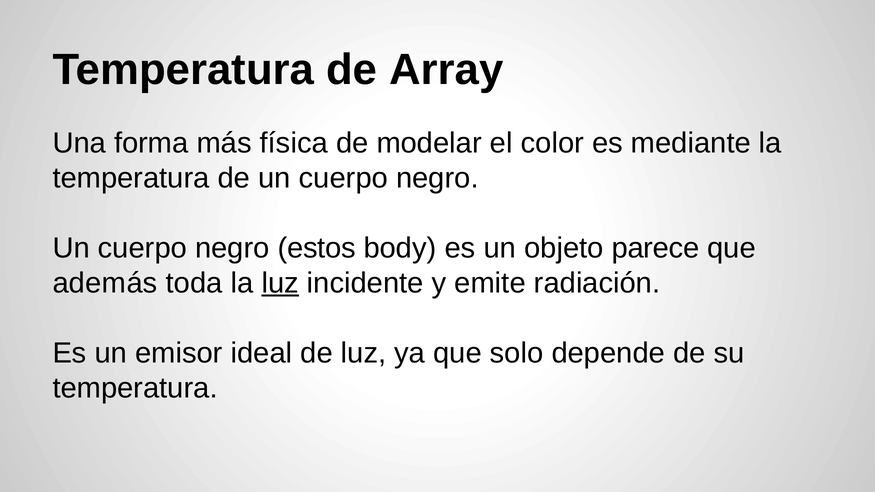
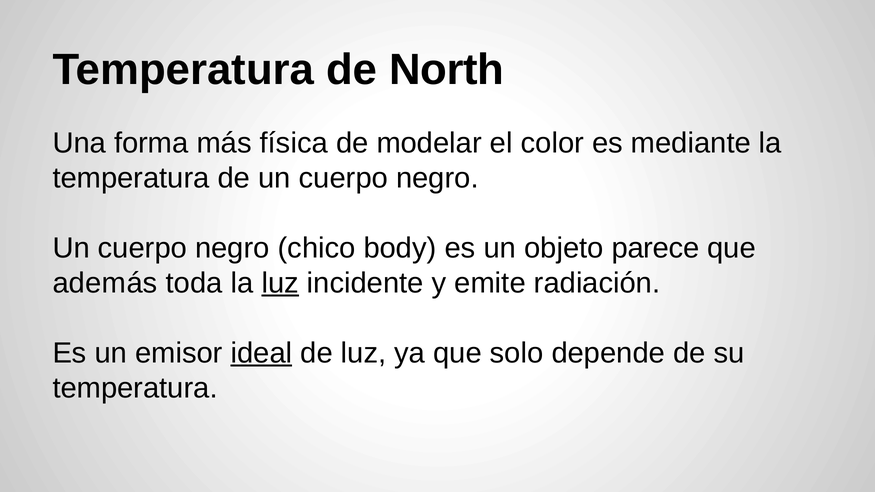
Array: Array -> North
estos: estos -> chico
ideal underline: none -> present
